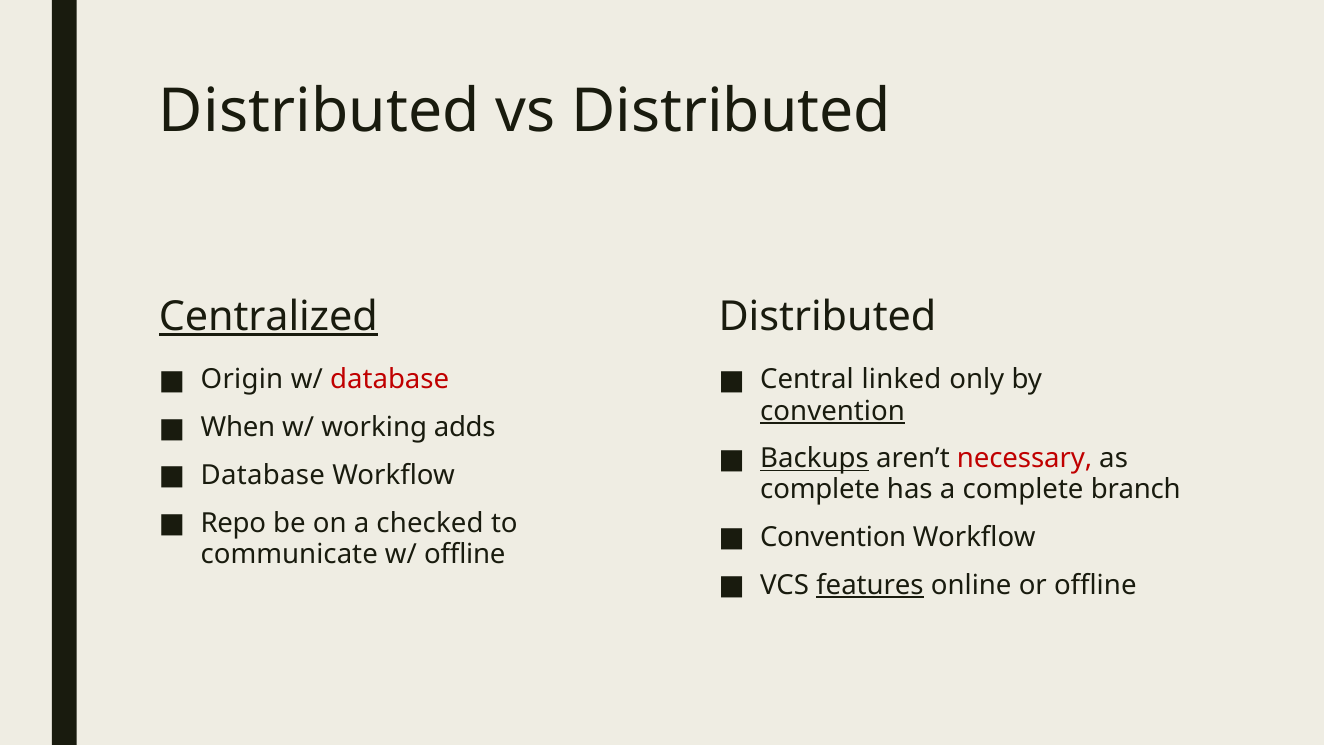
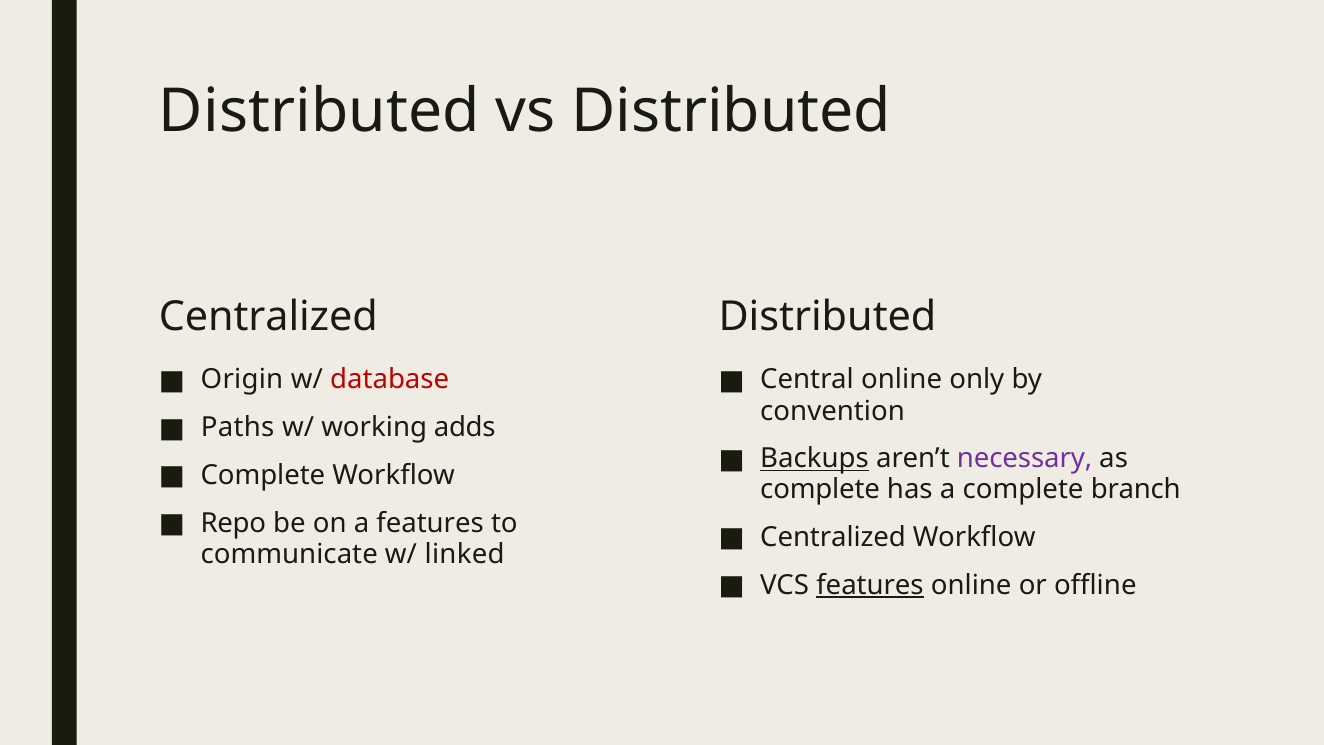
Centralized at (268, 317) underline: present -> none
Central linked: linked -> online
convention at (833, 411) underline: present -> none
When: When -> Paths
necessary colour: red -> purple
Database at (263, 475): Database -> Complete
a checked: checked -> features
Convention at (833, 537): Convention -> Centralized
w/ offline: offline -> linked
